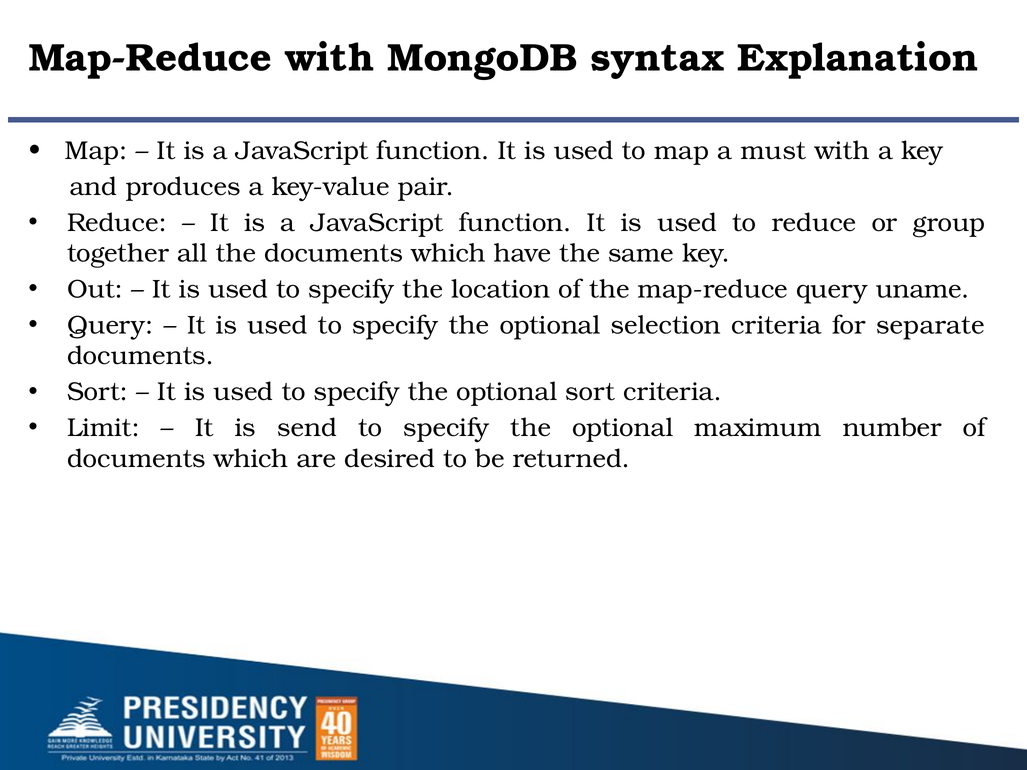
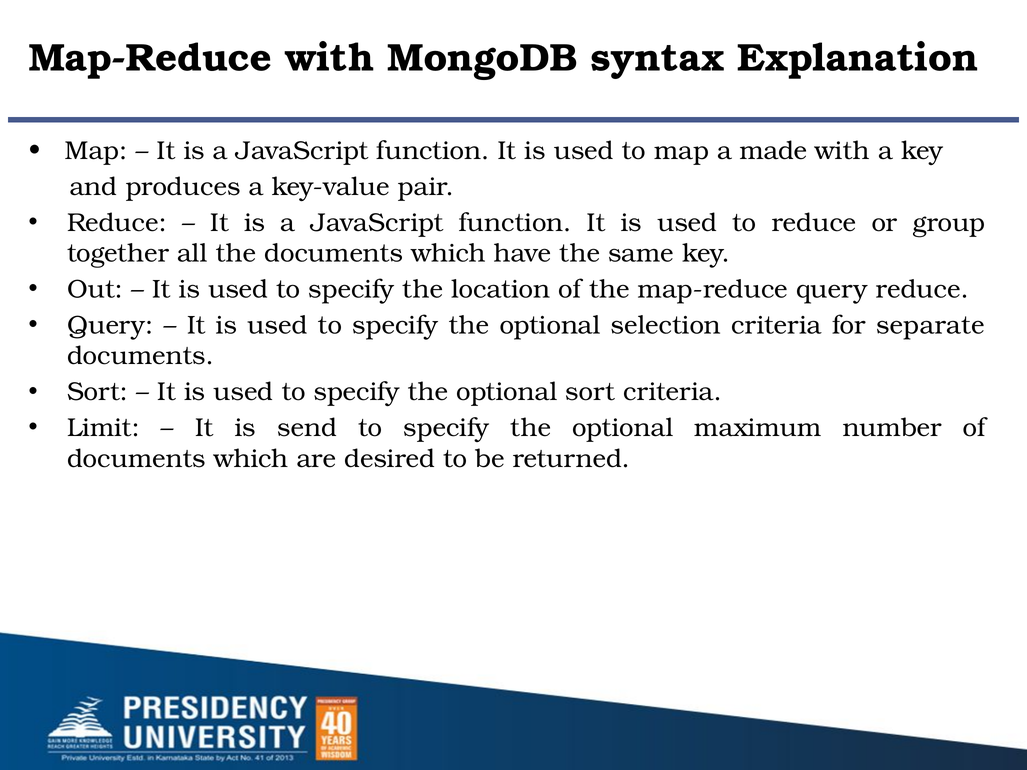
must: must -> made
query uname: uname -> reduce
